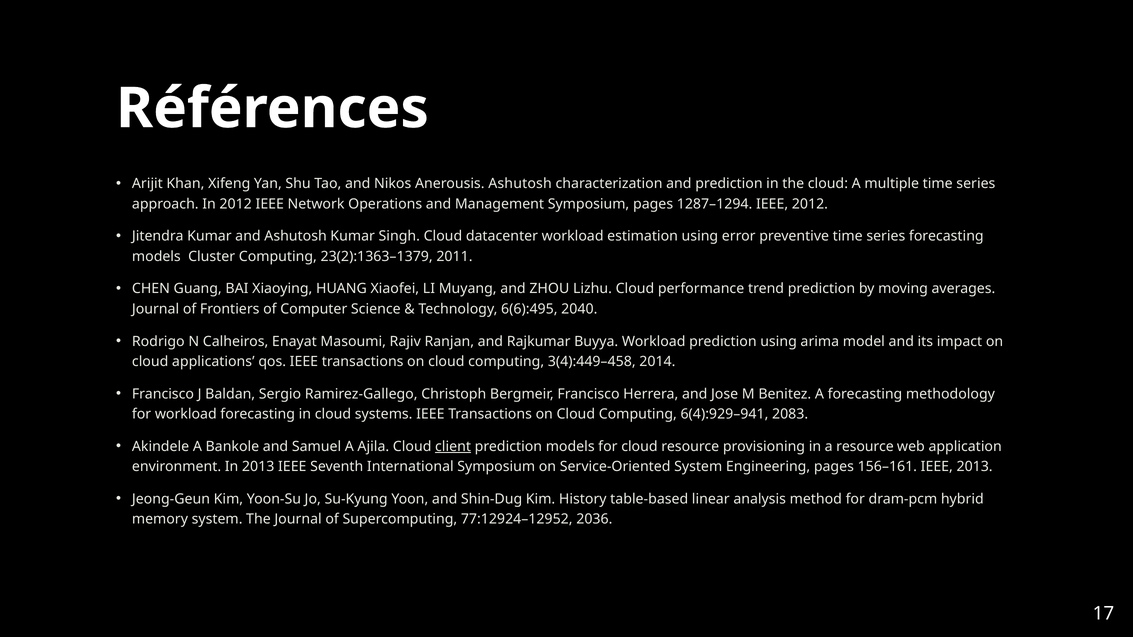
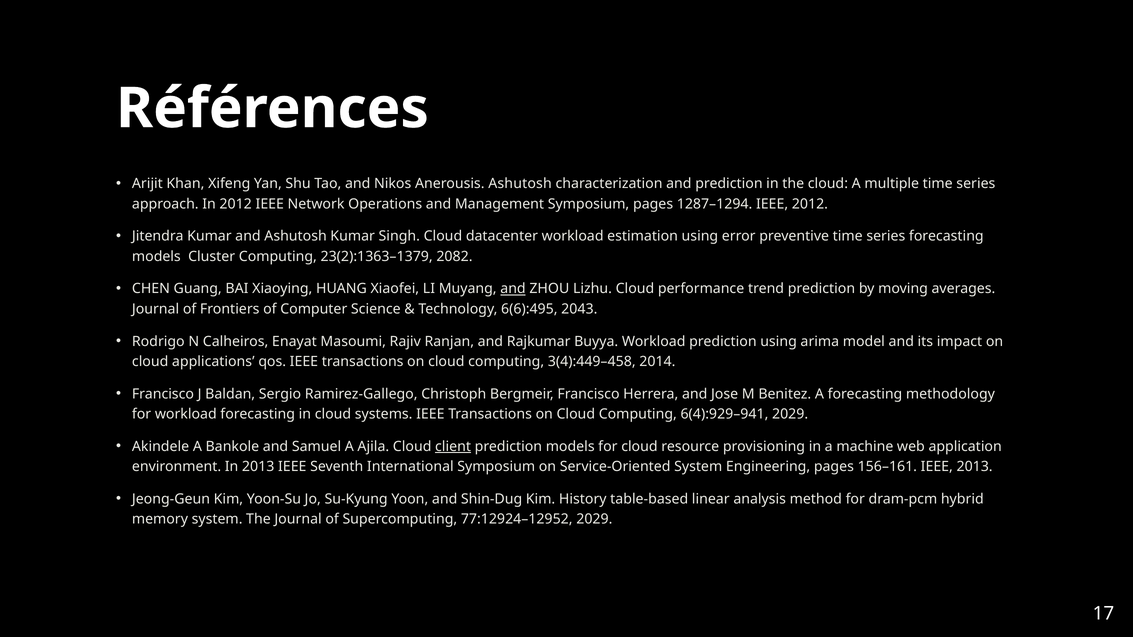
2011: 2011 -> 2082
and at (513, 289) underline: none -> present
2040: 2040 -> 2043
6(4):929–941 2083: 2083 -> 2029
a resource: resource -> machine
77:12924–12952 2036: 2036 -> 2029
